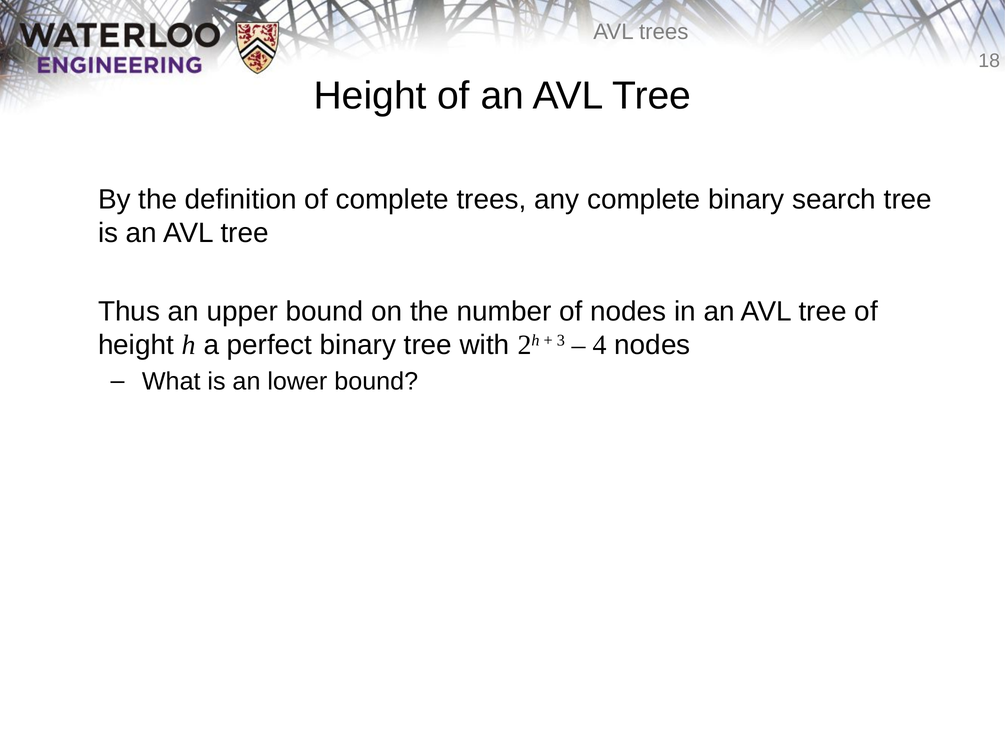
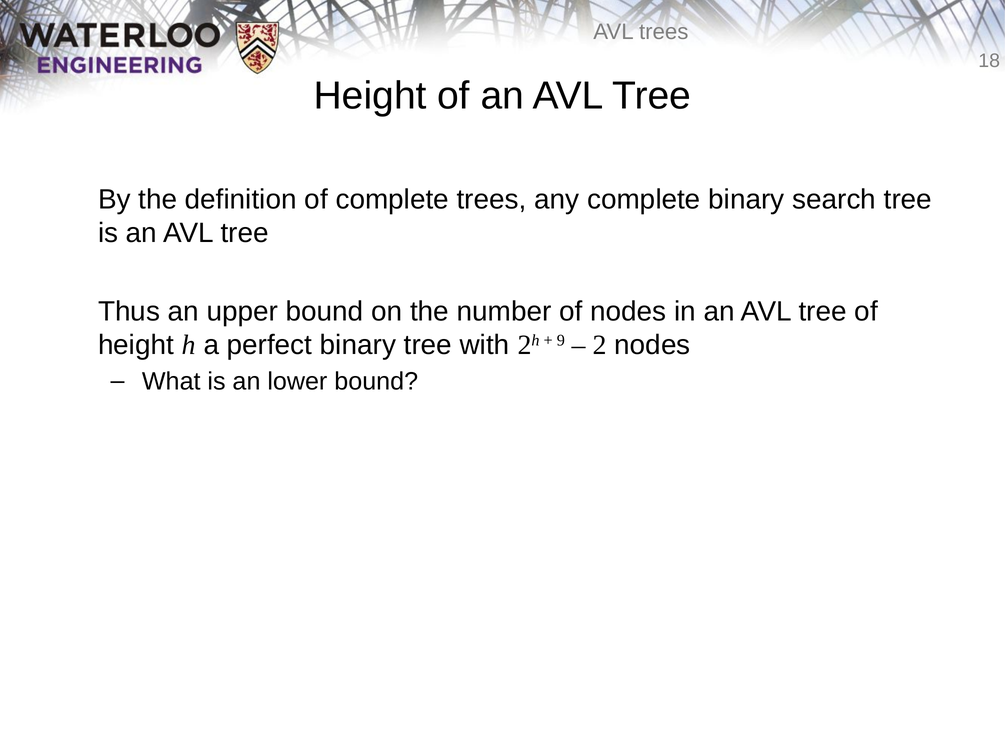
3: 3 -> 9
4: 4 -> 2
